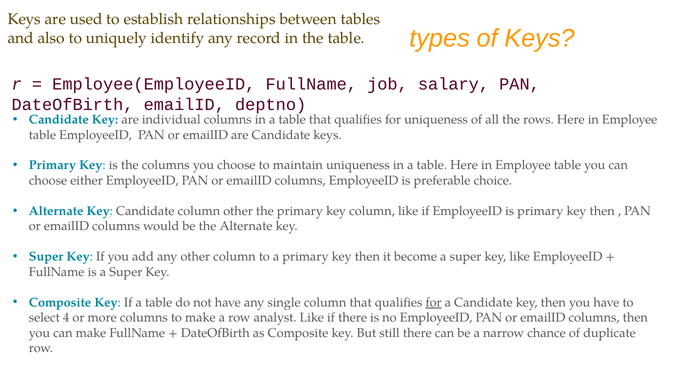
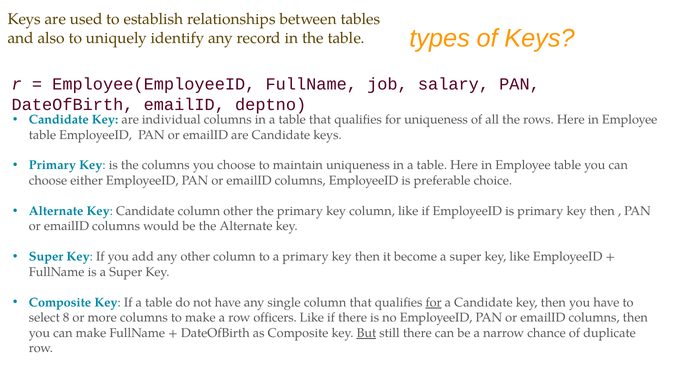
4: 4 -> 8
analyst: analyst -> officers
But underline: none -> present
